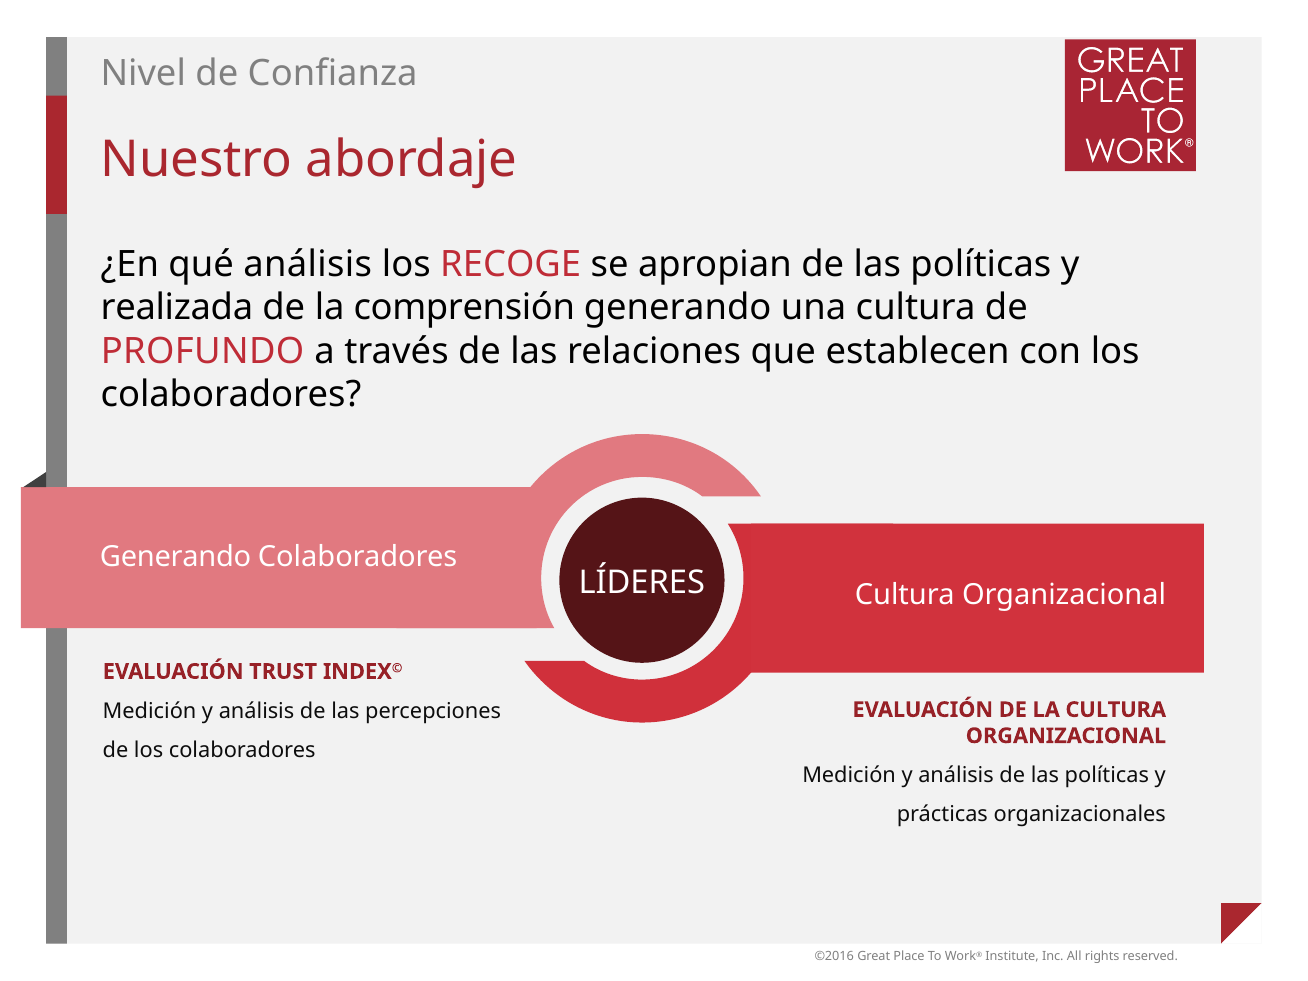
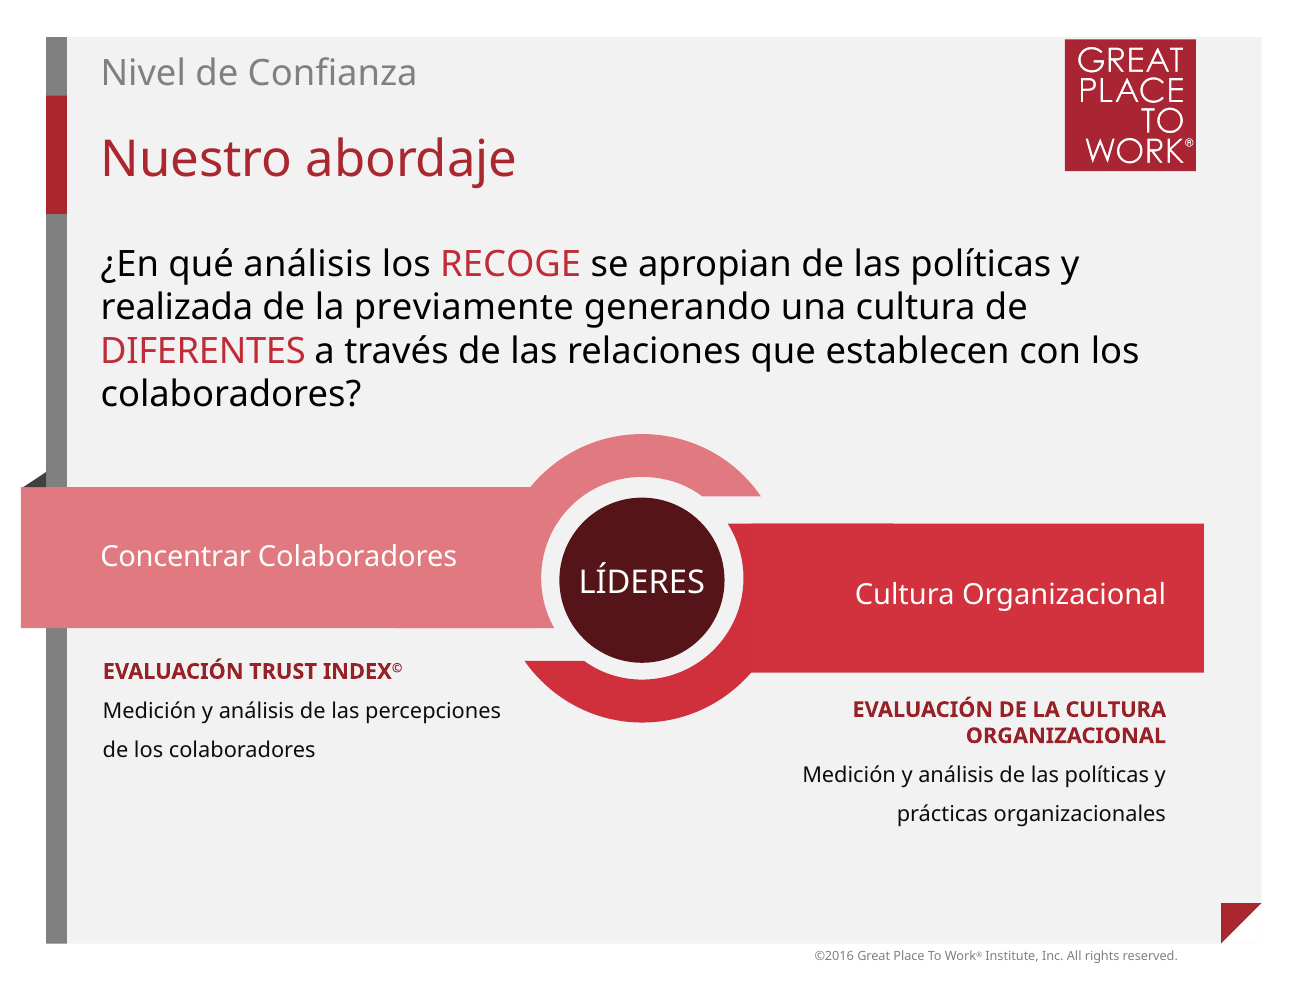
comprensión: comprensión -> previamente
PROFUNDO: PROFUNDO -> DIFERENTES
Generando at (176, 557): Generando -> Concentrar
